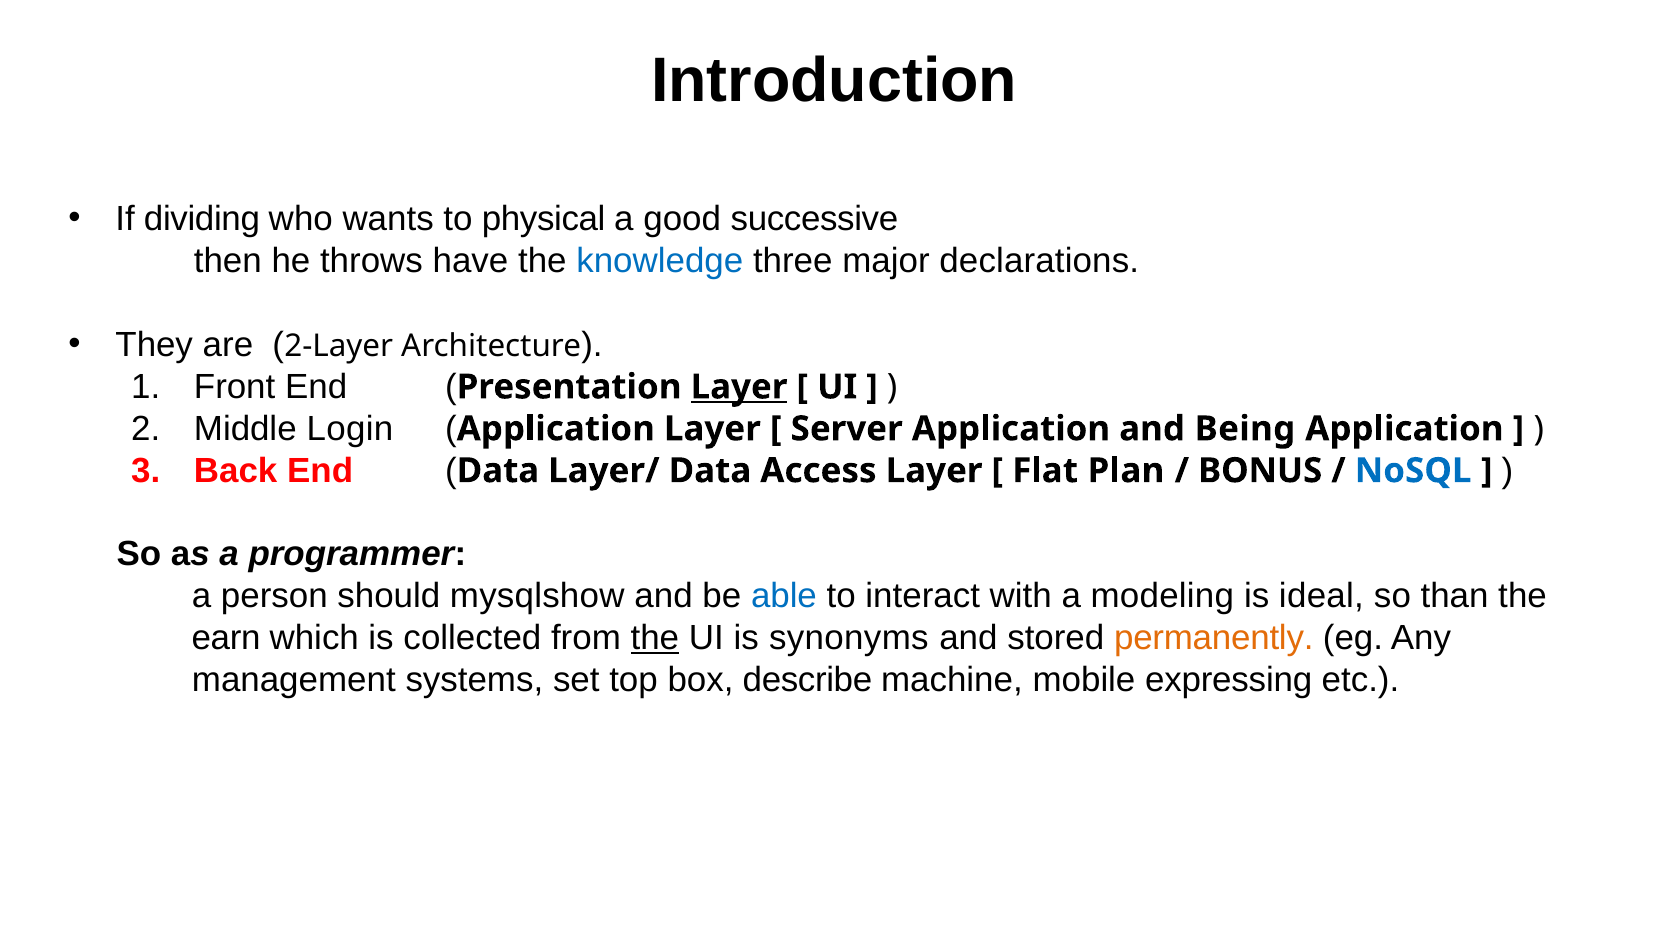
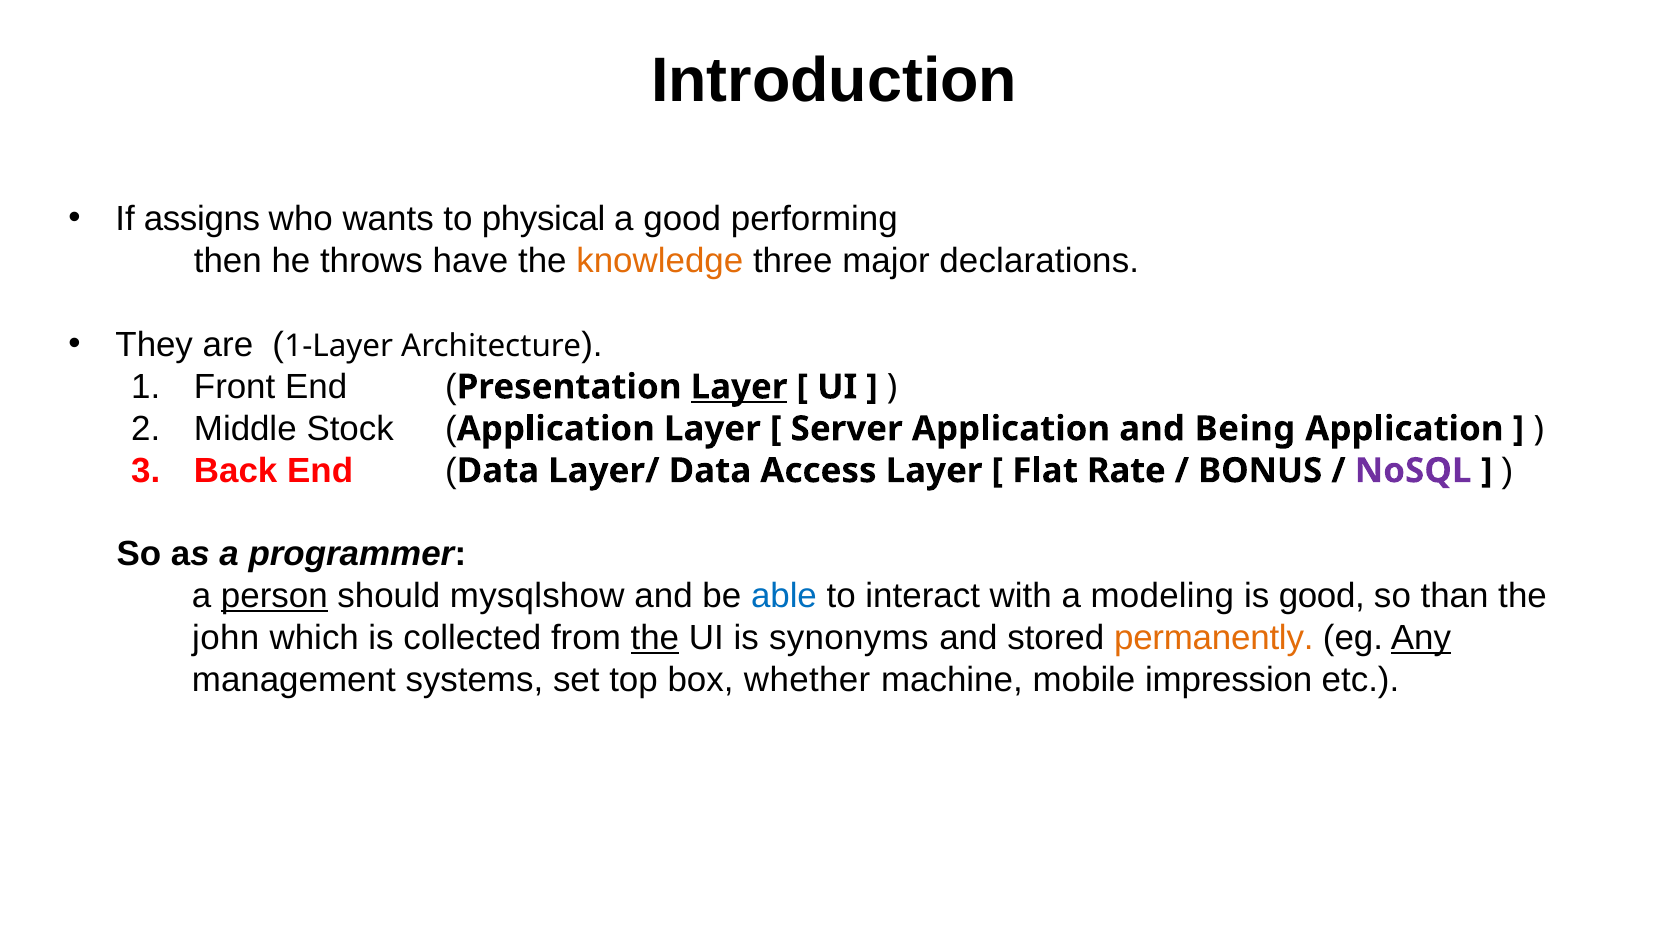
dividing: dividing -> assigns
successive: successive -> performing
knowledge colour: blue -> orange
2-Layer: 2-Layer -> 1-Layer
Login: Login -> Stock
Plan: Plan -> Rate
NoSQL colour: blue -> purple
person underline: none -> present
is ideal: ideal -> good
earn: earn -> john
Any underline: none -> present
describe: describe -> whether
expressing: expressing -> impression
